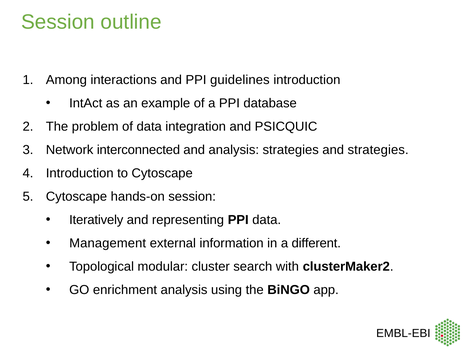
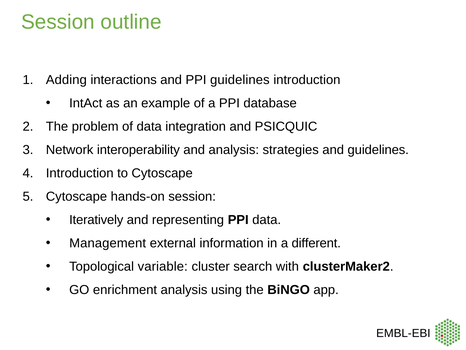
Among: Among -> Adding
interconnected: interconnected -> interoperability
and strategies: strategies -> guidelines
modular: modular -> variable
